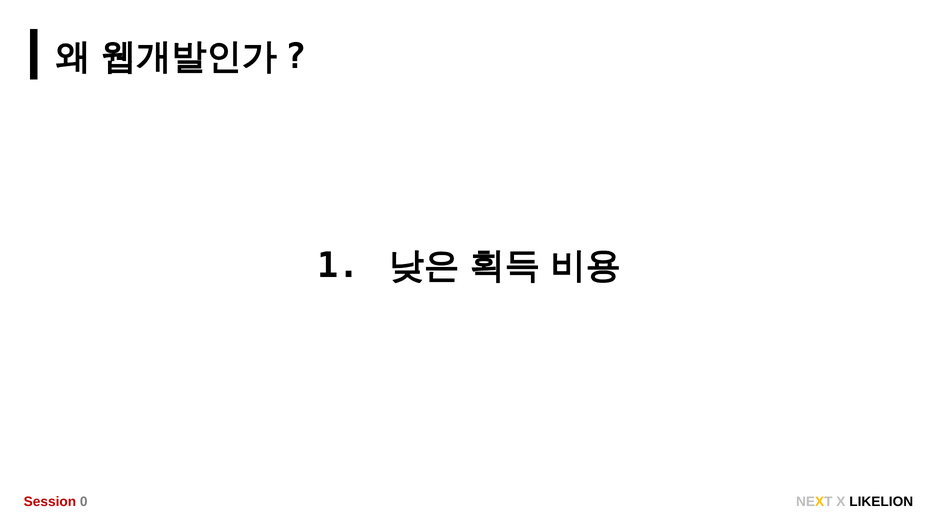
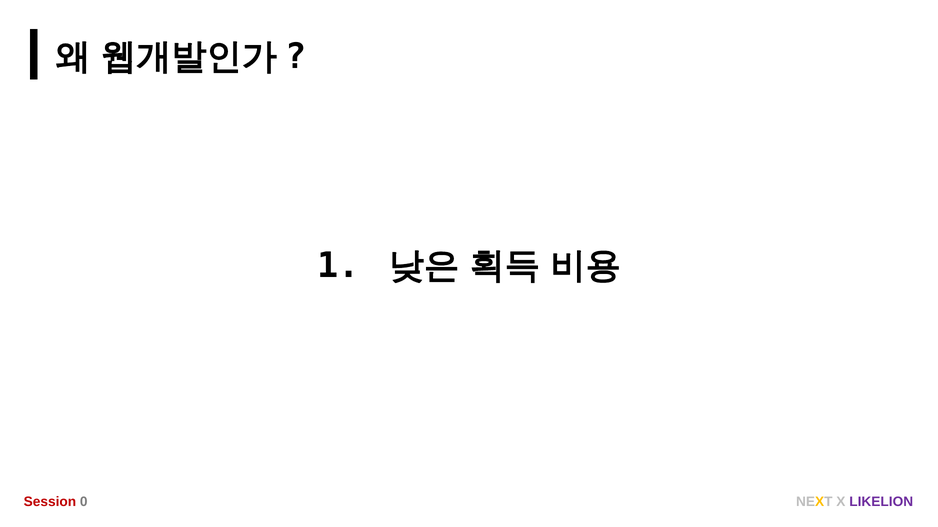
LIKELION colour: black -> purple
